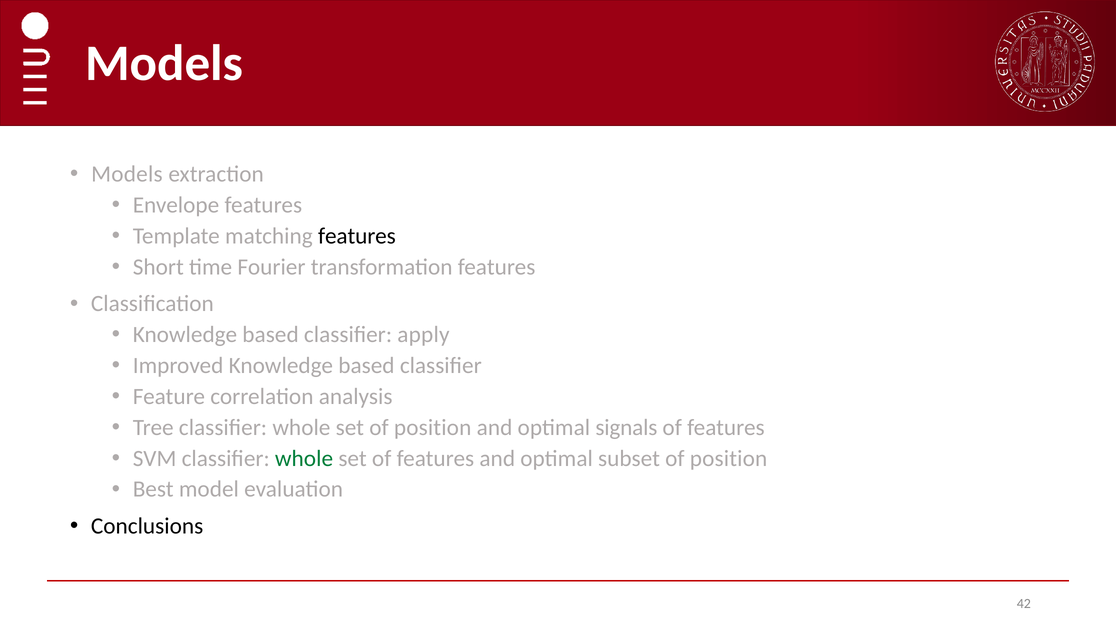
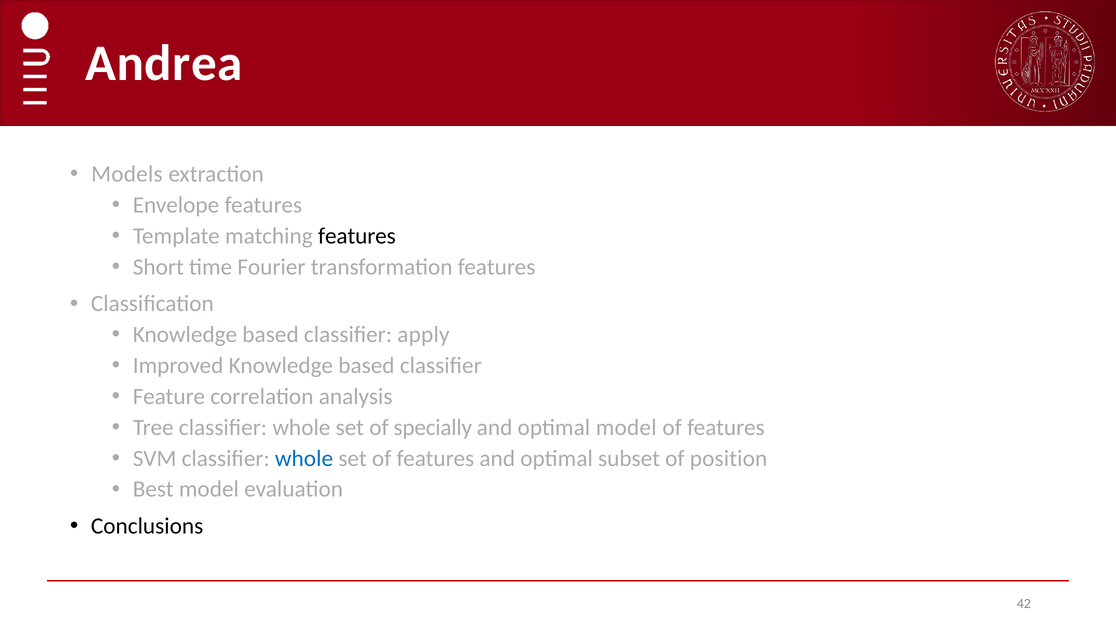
Models at (164, 63): Models -> Andrea
set of position: position -> specially
optimal signals: signals -> model
whole at (304, 458) colour: green -> blue
